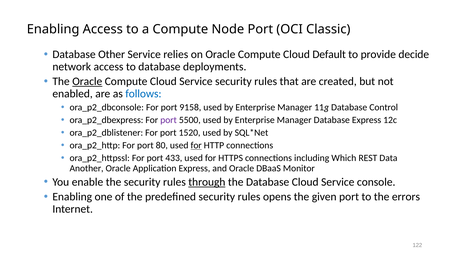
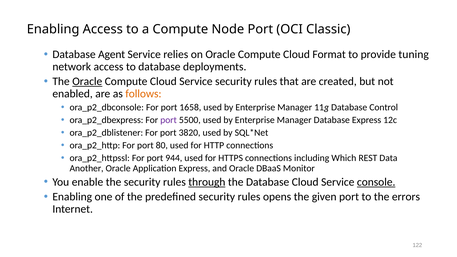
Other: Other -> Agent
Default: Default -> Format
decide: decide -> tuning
follows colour: blue -> orange
9158: 9158 -> 1658
1520: 1520 -> 3820
for at (196, 145) underline: present -> none
433: 433 -> 944
console underline: none -> present
